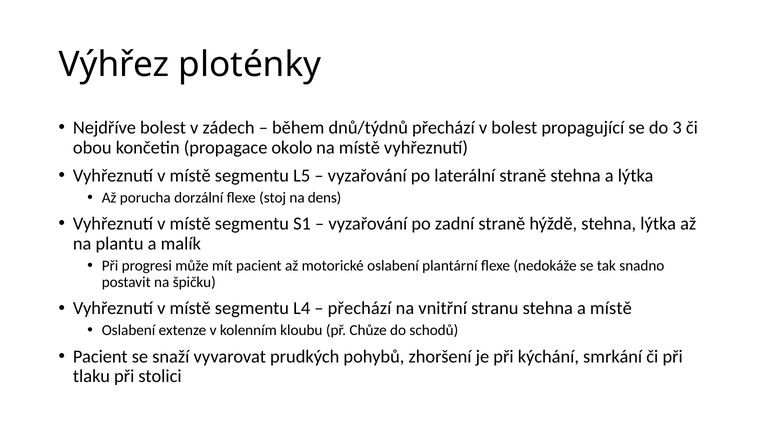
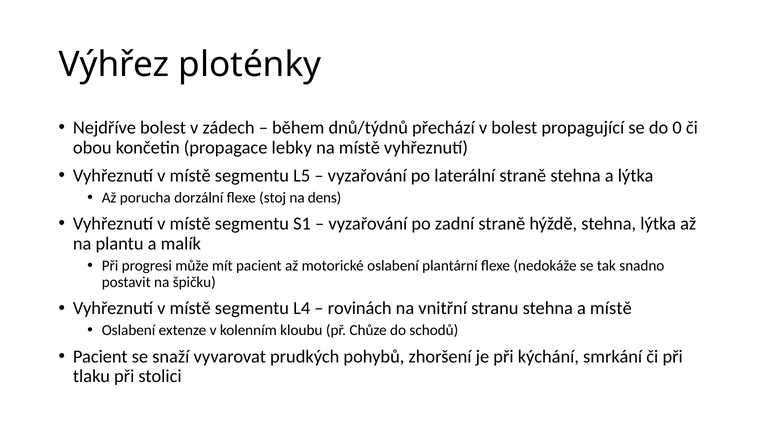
3: 3 -> 0
okolo: okolo -> lebky
přechází at (360, 308): přechází -> rovinách
